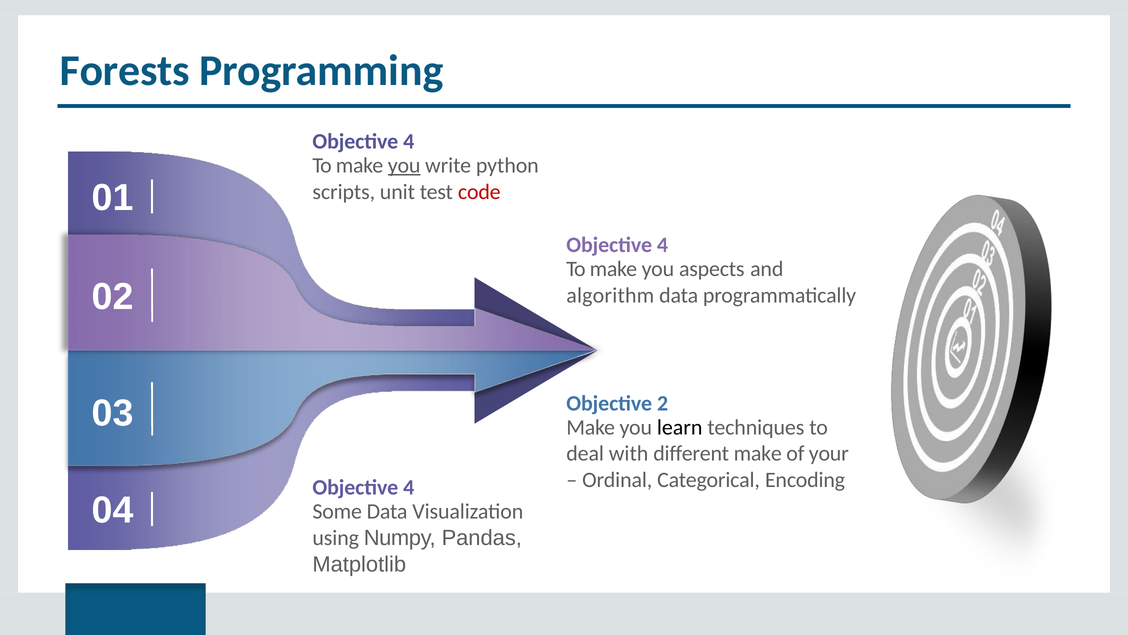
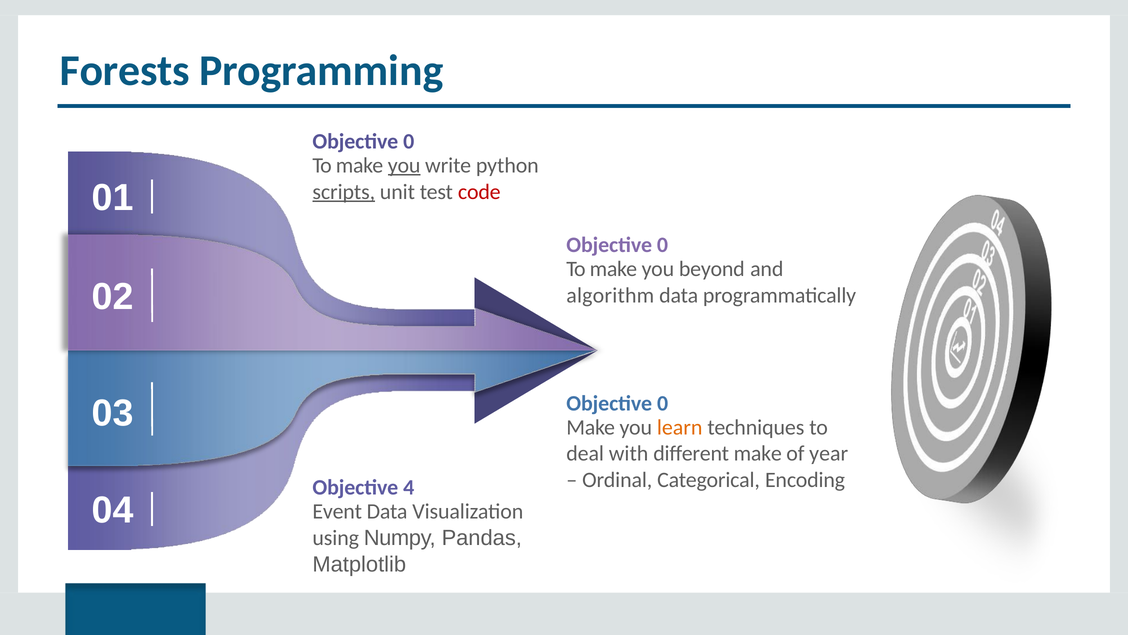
4 at (409, 141): 4 -> 0
scripts underline: none -> present
4 at (663, 245): 4 -> 0
aspects: aspects -> beyond
2 at (663, 403): 2 -> 0
learn colour: black -> orange
your: your -> year
Some: Some -> Event
